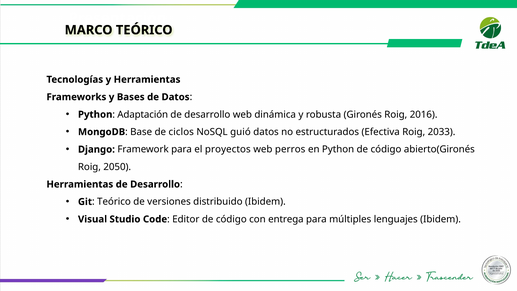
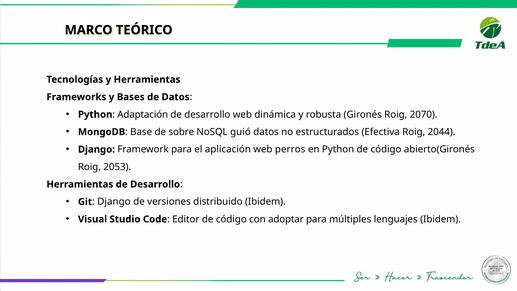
2016: 2016 -> 2070
ciclos: ciclos -> sobre
2033: 2033 -> 2044
proyectos: proyectos -> aplicación
2050: 2050 -> 2053
Teórico at (114, 202): Teórico -> Django
entrega: entrega -> adoptar
